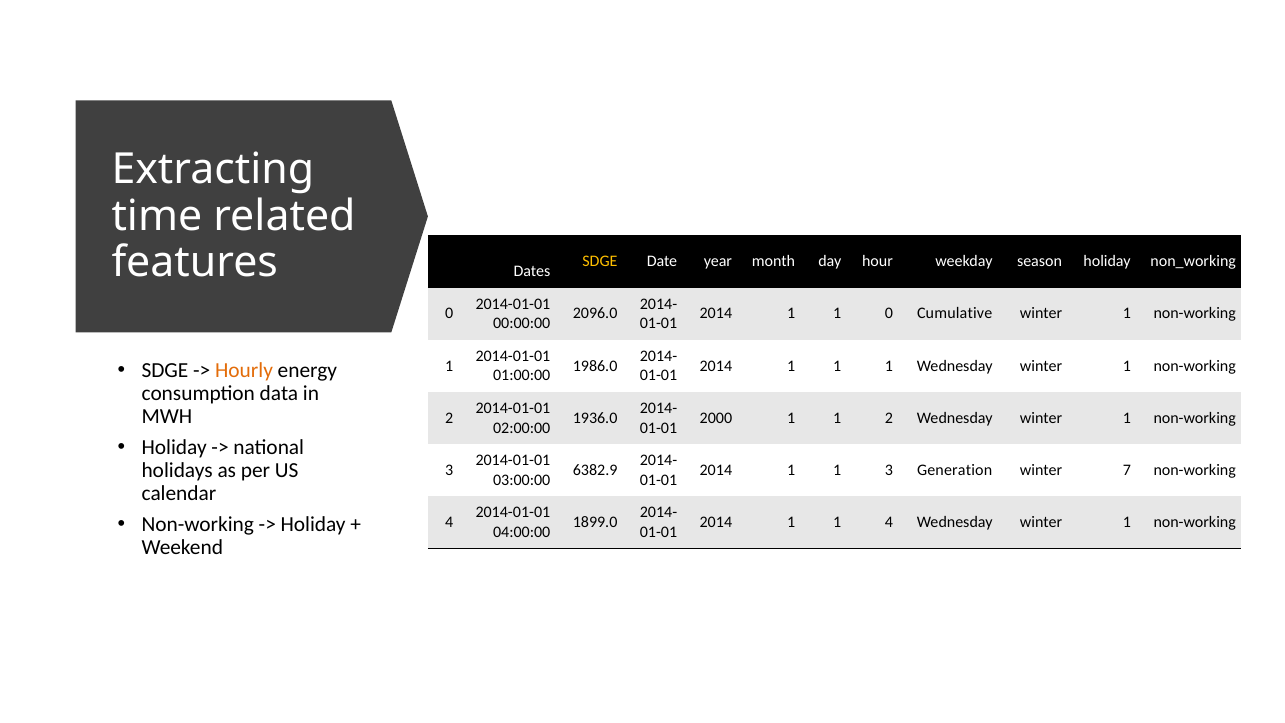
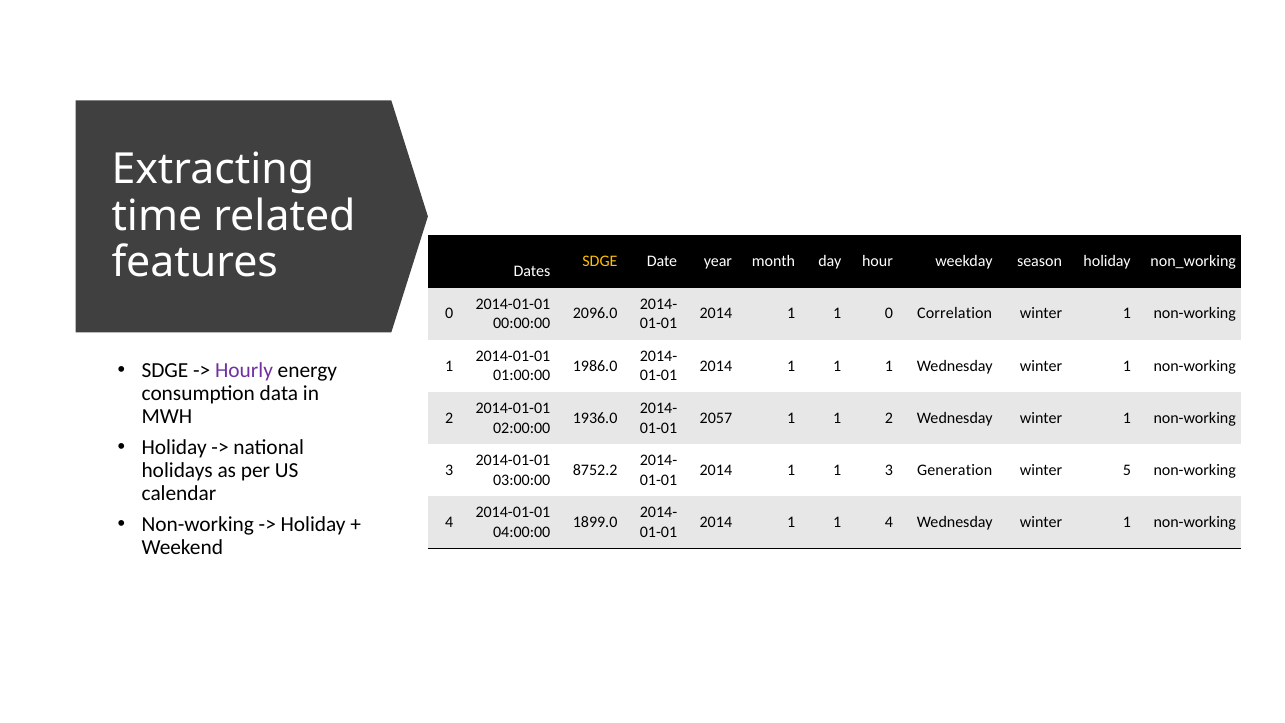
Cumulative: Cumulative -> Correlation
Hourly colour: orange -> purple
2000: 2000 -> 2057
6382.9: 6382.9 -> 8752.2
7: 7 -> 5
